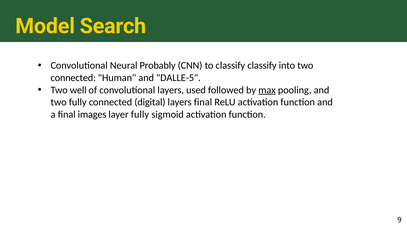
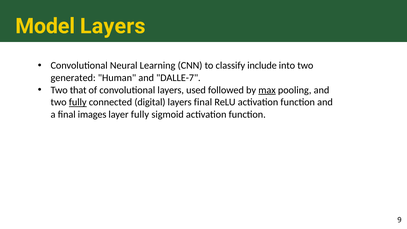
Model Search: Search -> Layers
Probably: Probably -> Learning
classify classify: classify -> include
connected at (73, 78): connected -> generated
DALLE-5: DALLE-5 -> DALLE-7
well: well -> that
fully at (78, 102) underline: none -> present
